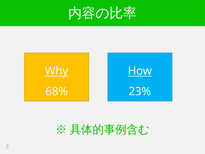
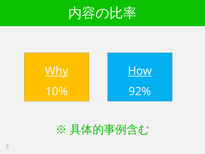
68%: 68% -> 10%
23%: 23% -> 92%
